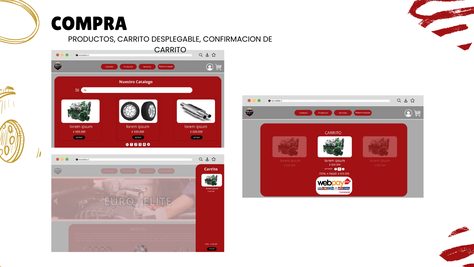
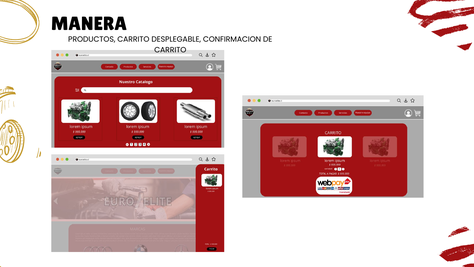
COMPRA: COMPRA -> MANERA
